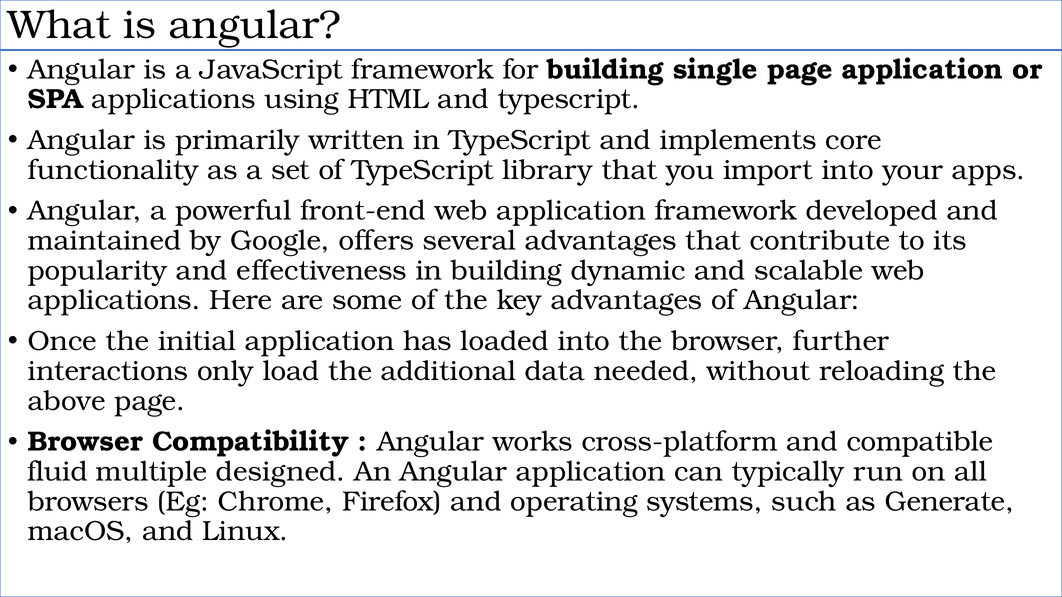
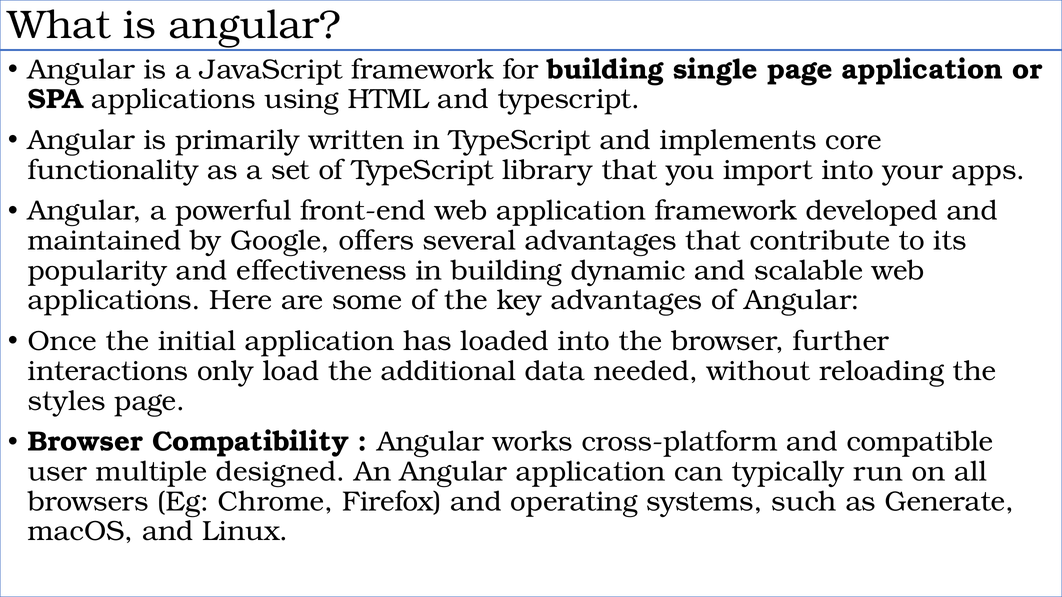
above: above -> styles
fluid: fluid -> user
